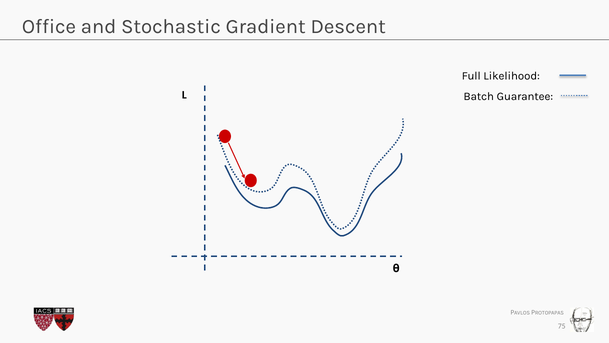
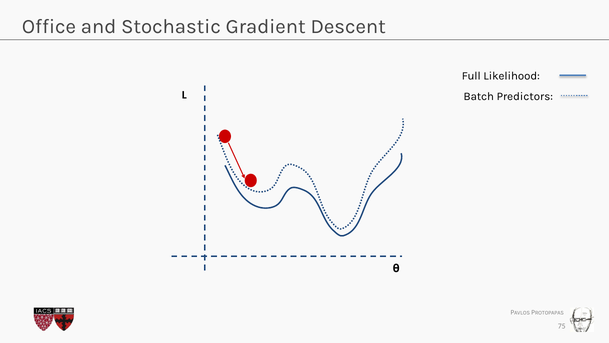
Guarantee: Guarantee -> Predictors
